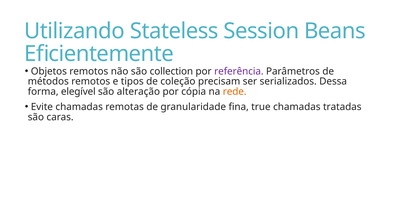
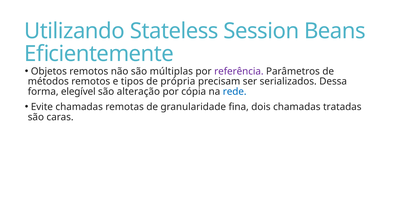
collection: collection -> múltiplas
coleção: coleção -> própria
rede colour: orange -> blue
true: true -> dois
